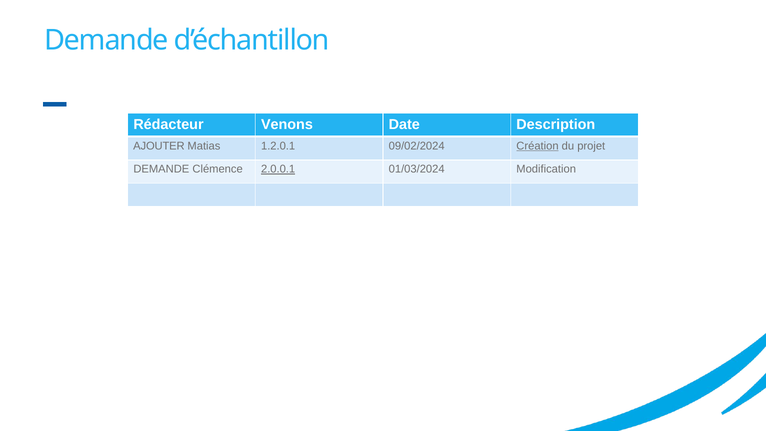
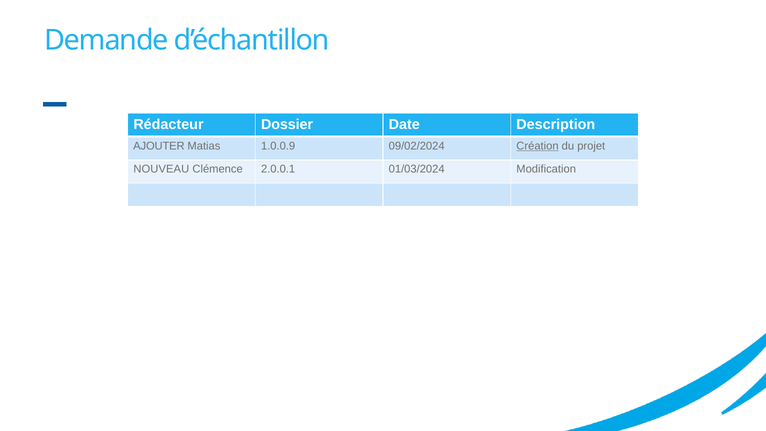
Venons: Venons -> Dossier
1.2.0.1: 1.2.0.1 -> 1.0.0.9
DEMANDE at (161, 169): DEMANDE -> NOUVEAU
2.0.0.1 underline: present -> none
